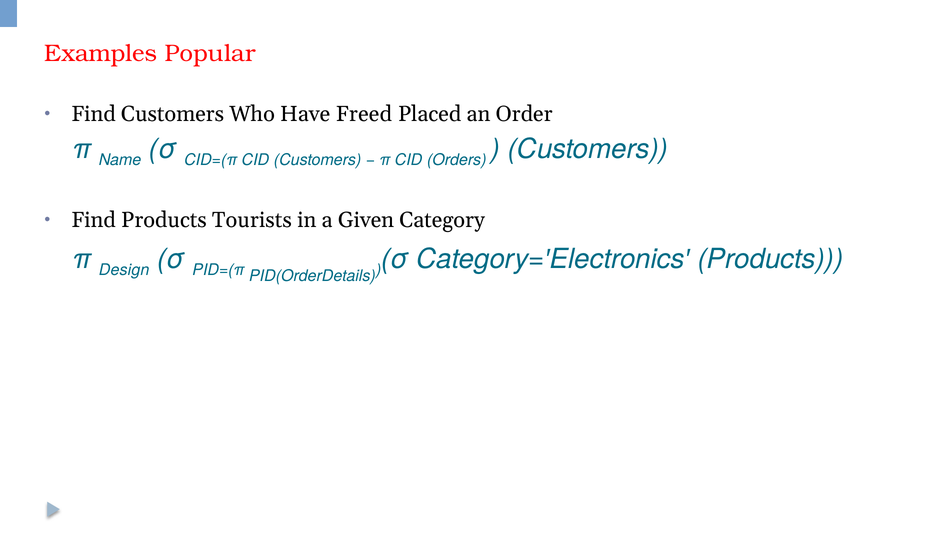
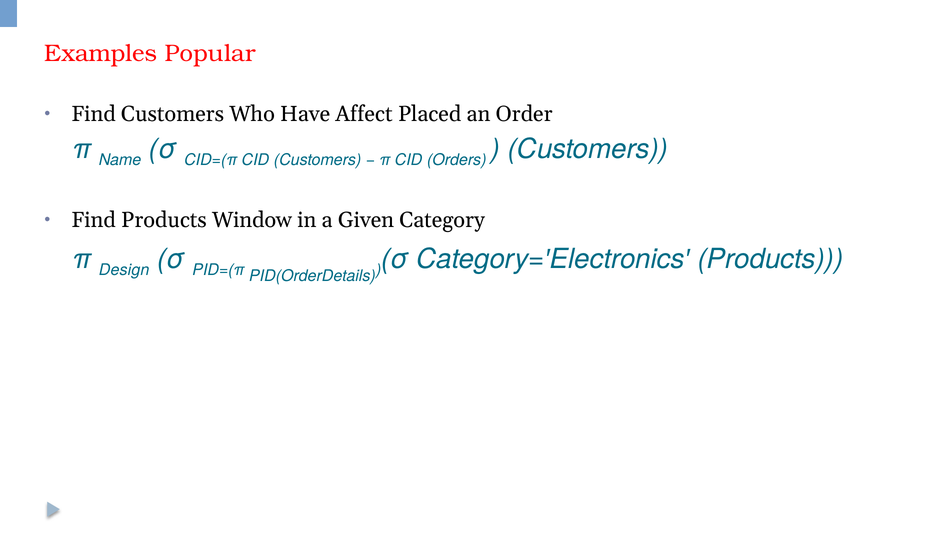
Freed: Freed -> Affect
Tourists: Tourists -> Window
